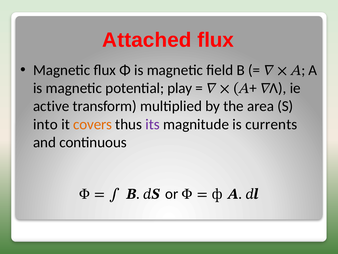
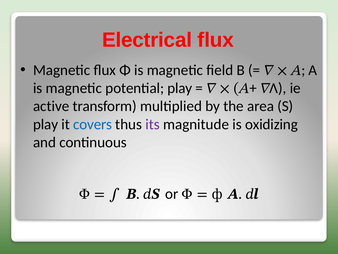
Attached: Attached -> Electrical
into at (45, 124): into -> play
covers colour: orange -> blue
currents: currents -> oxidizing
